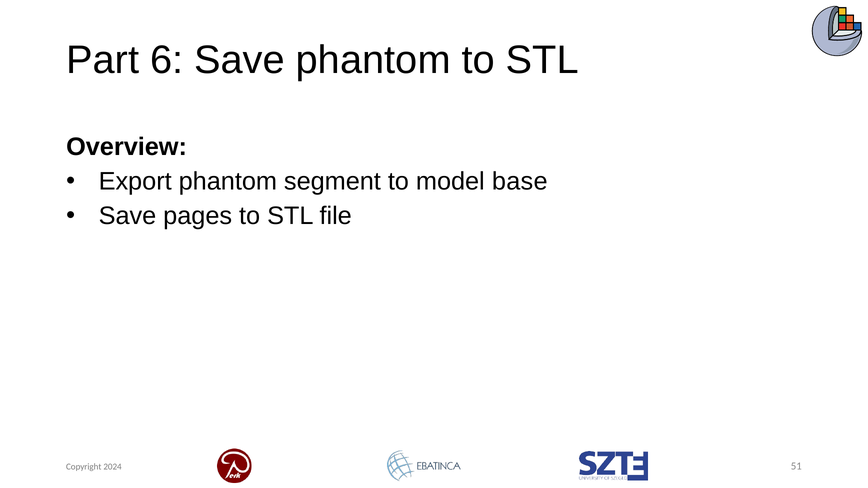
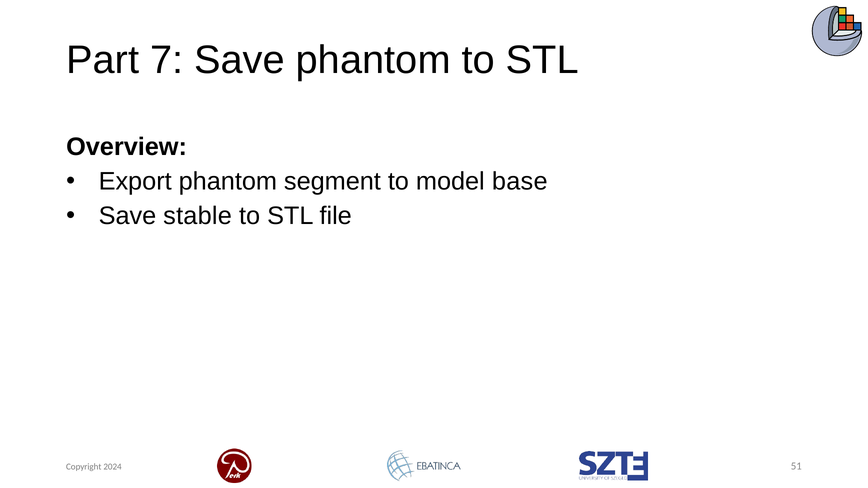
6: 6 -> 7
pages: pages -> stable
